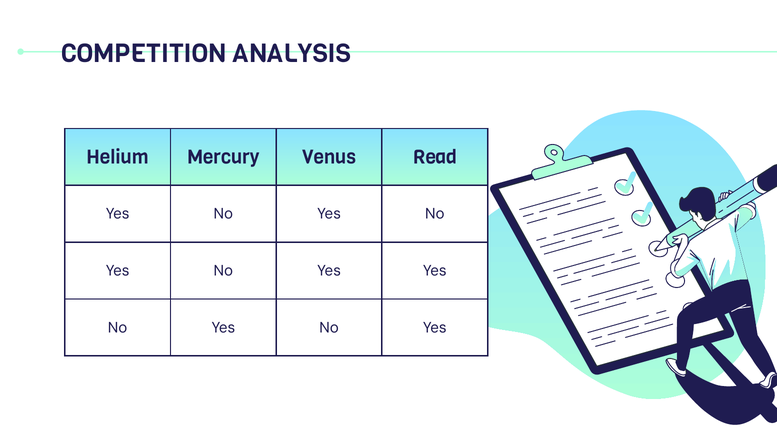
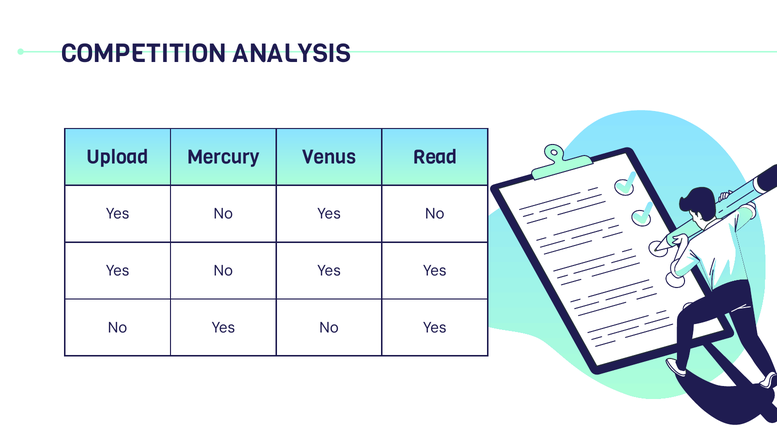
Helium: Helium -> Upload
